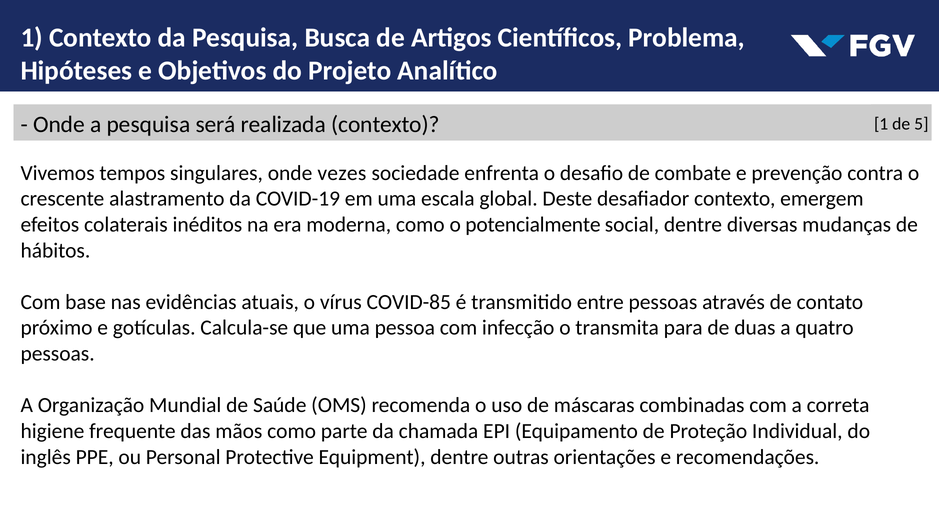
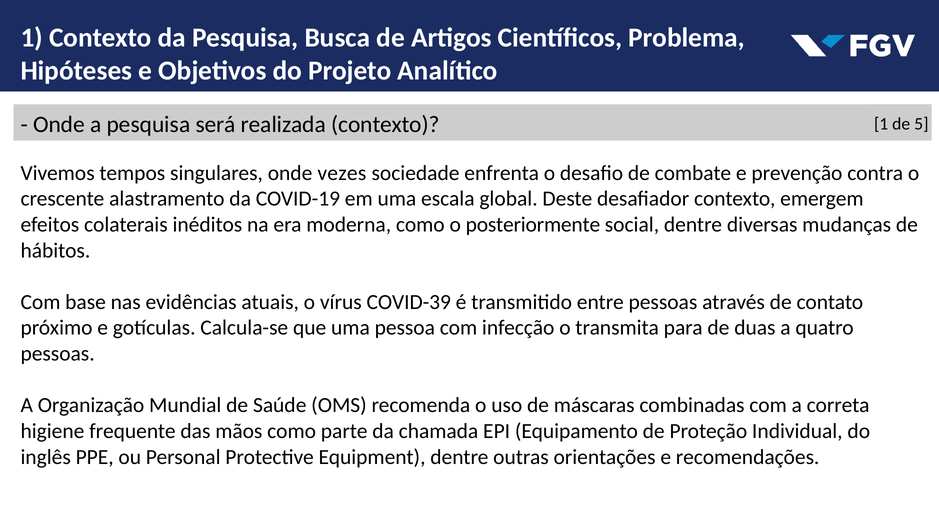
potencialmente: potencialmente -> posteriormente
COVID-85: COVID-85 -> COVID-39
